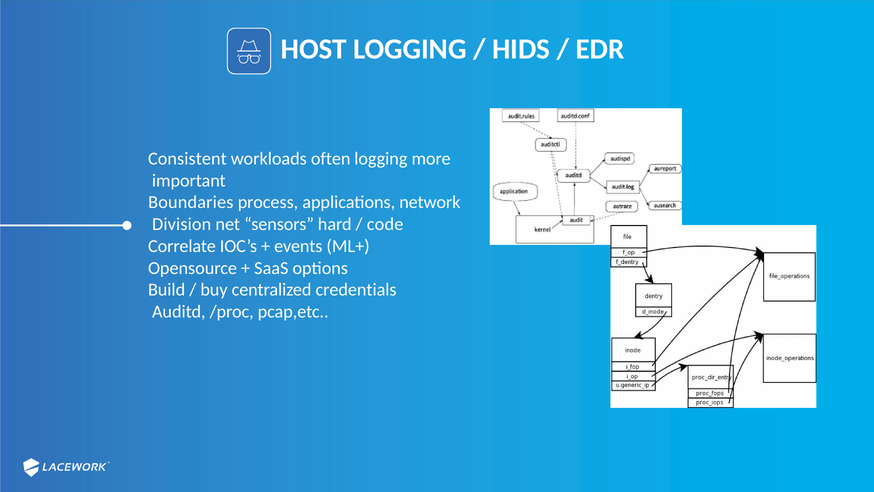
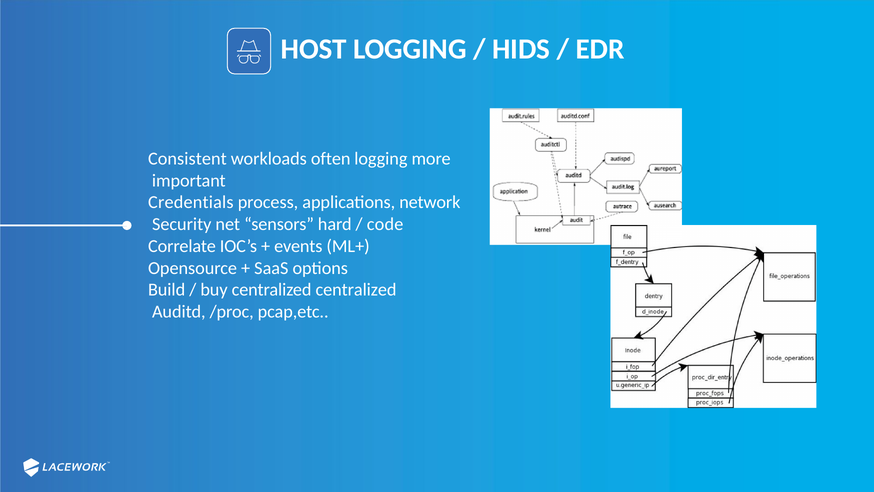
Boundaries: Boundaries -> Credentials
Division: Division -> Security
centralized credentials: credentials -> centralized
